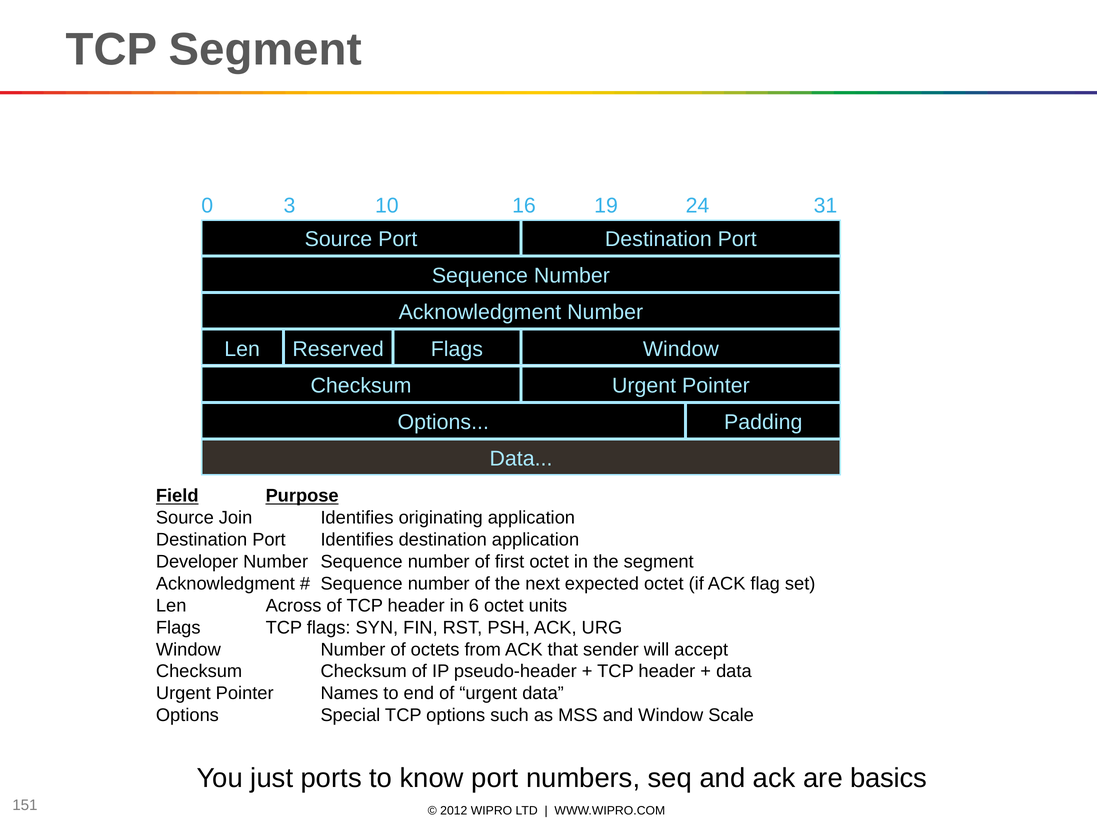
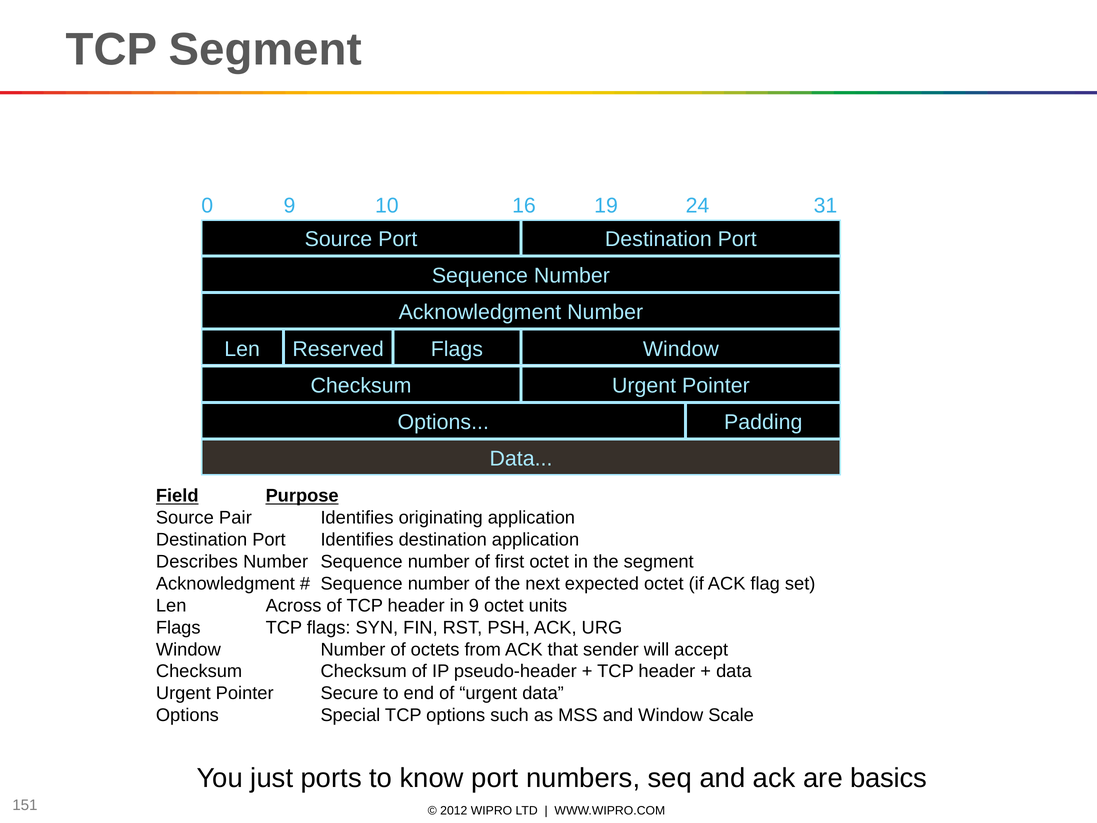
0 3: 3 -> 9
Join: Join -> Pair
Developer: Developer -> Describes
in 6: 6 -> 9
Names: Names -> Secure
